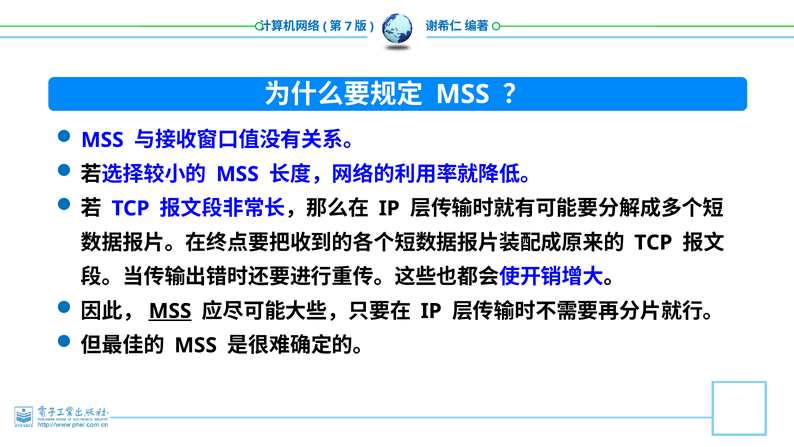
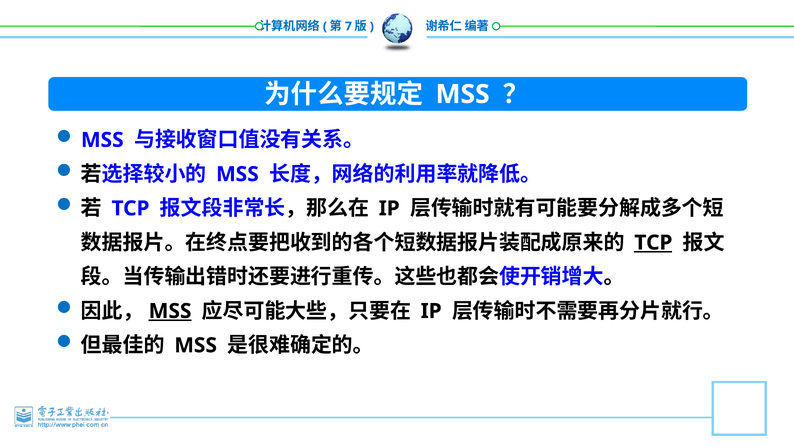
TCP at (653, 242) underline: none -> present
